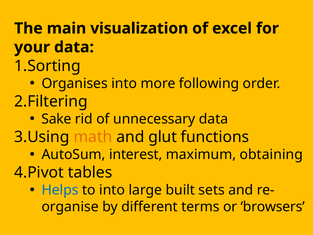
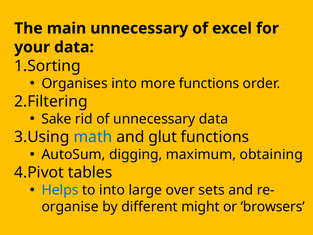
main visualization: visualization -> unnecessary
more following: following -> functions
math colour: orange -> blue
interest: interest -> digging
built: built -> over
terms: terms -> might
